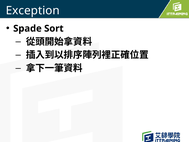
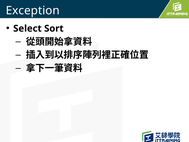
Spade: Spade -> Select
